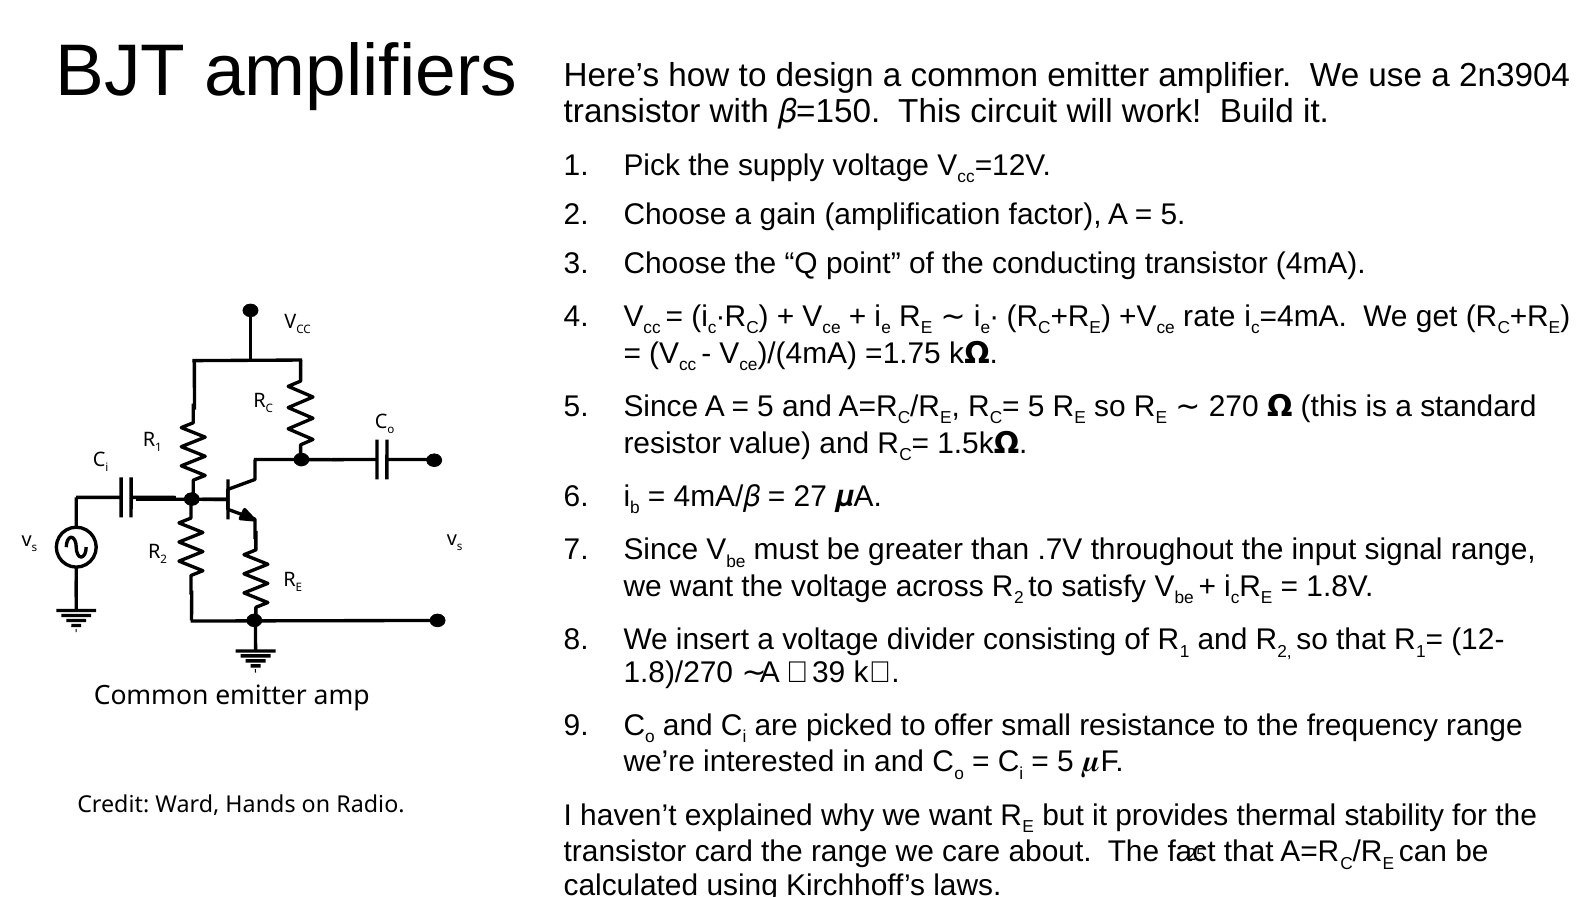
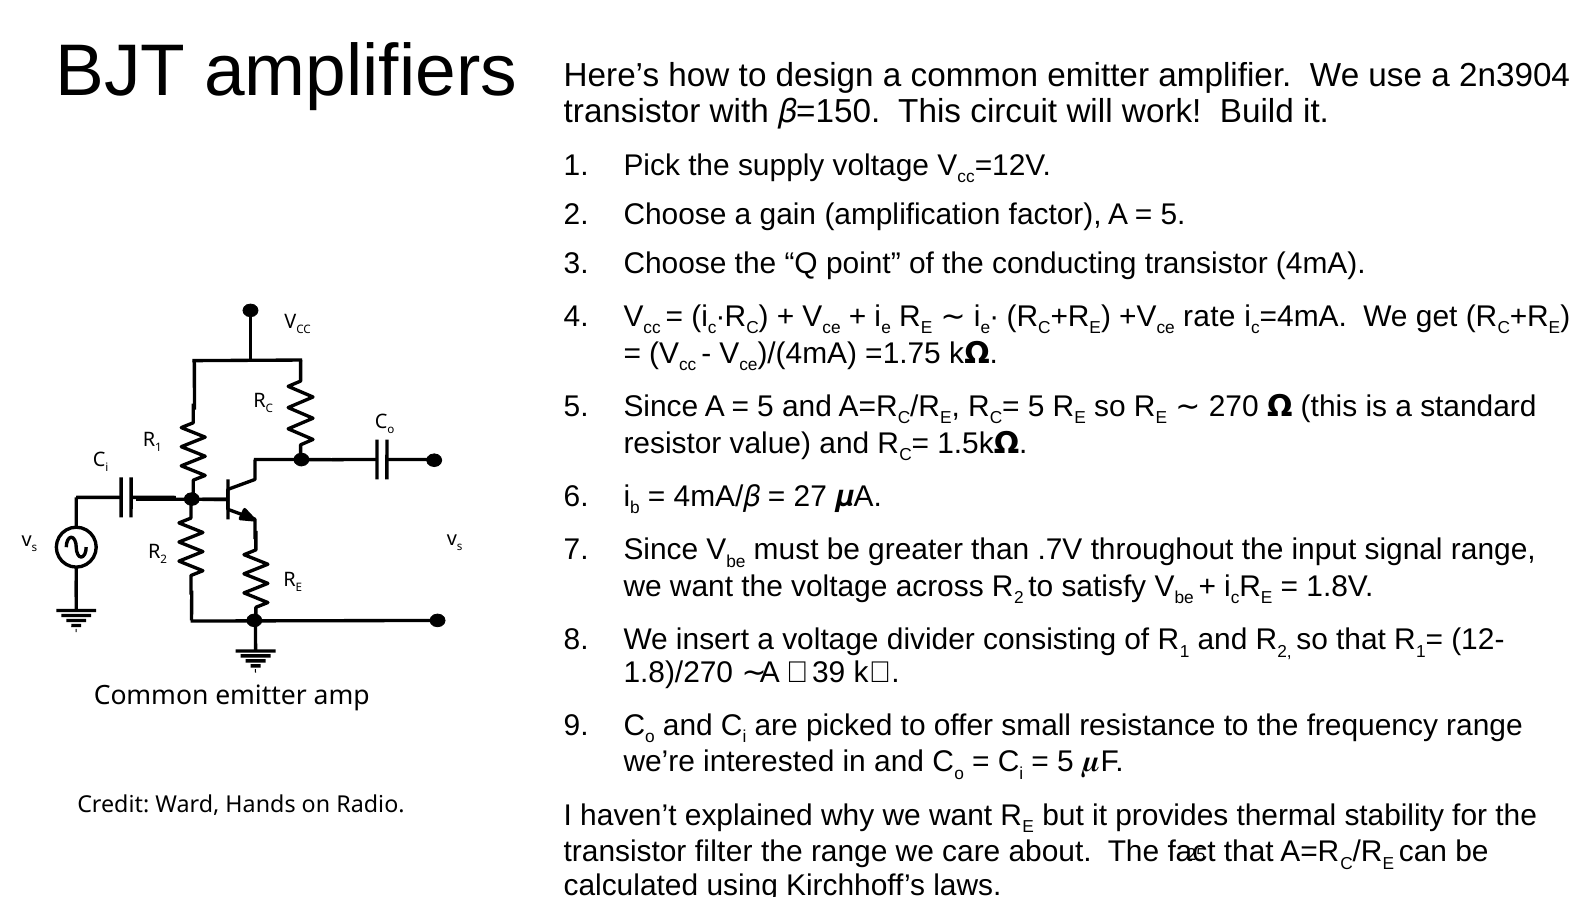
card: card -> filter
